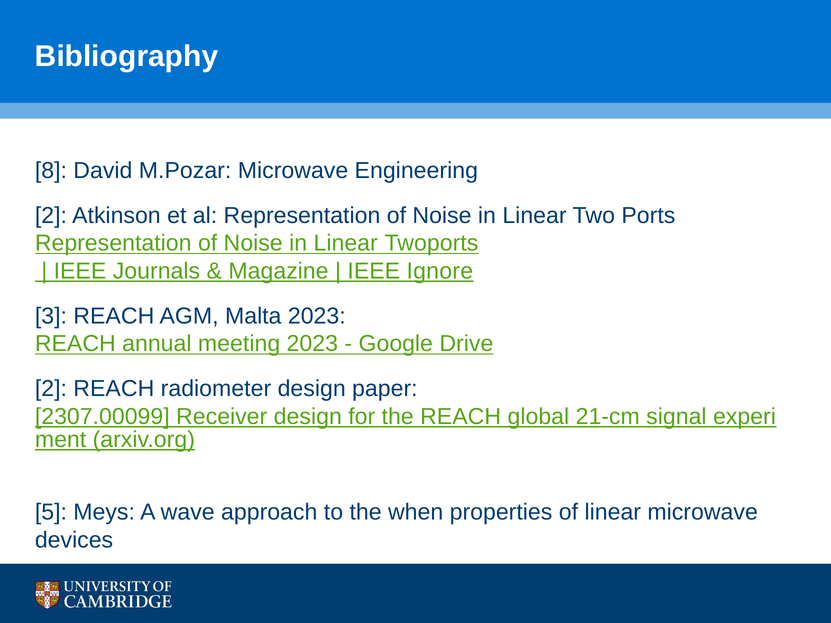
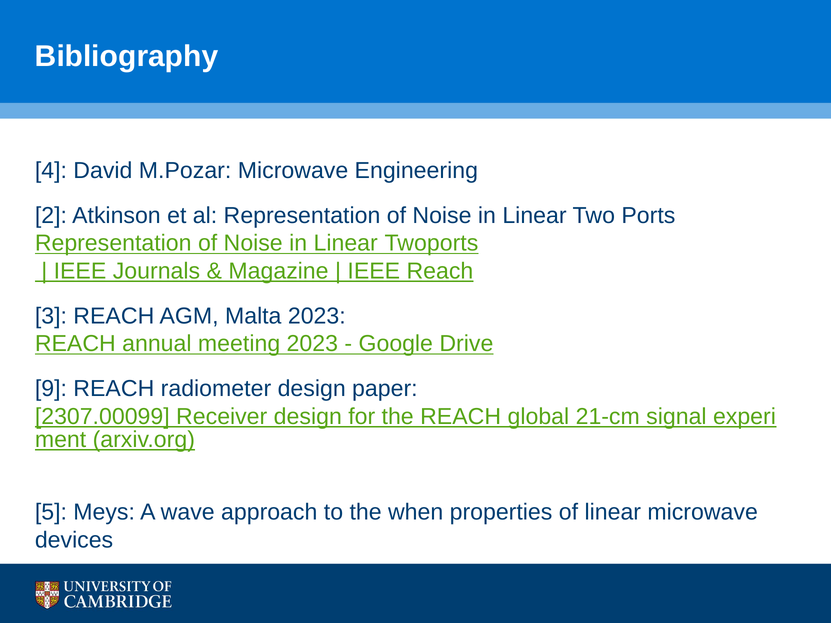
8: 8 -> 4
IEEE Ignore: Ignore -> Reach
2 at (51, 389): 2 -> 9
